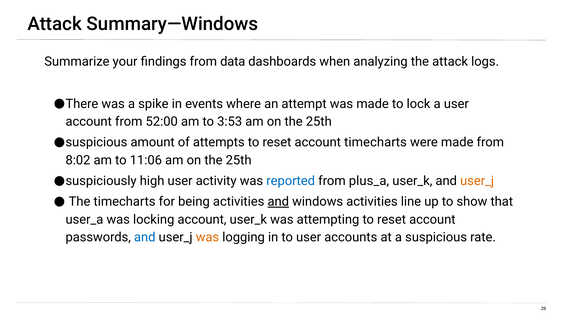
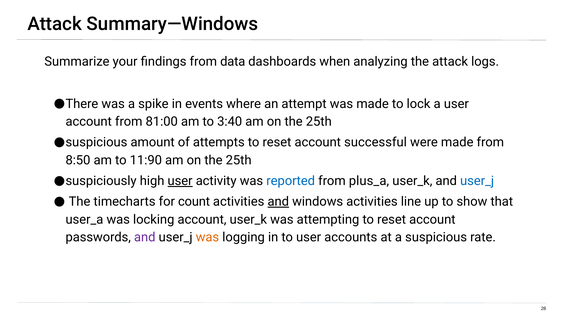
52:00: 52:00 -> 81:00
3:53: 3:53 -> 3:40
account timecharts: timecharts -> successful
8:02: 8:02 -> 8:50
11:06: 11:06 -> 11:90
user at (180, 181) underline: none -> present
user_j at (477, 181) colour: orange -> blue
being: being -> count
and at (145, 237) colour: blue -> purple
